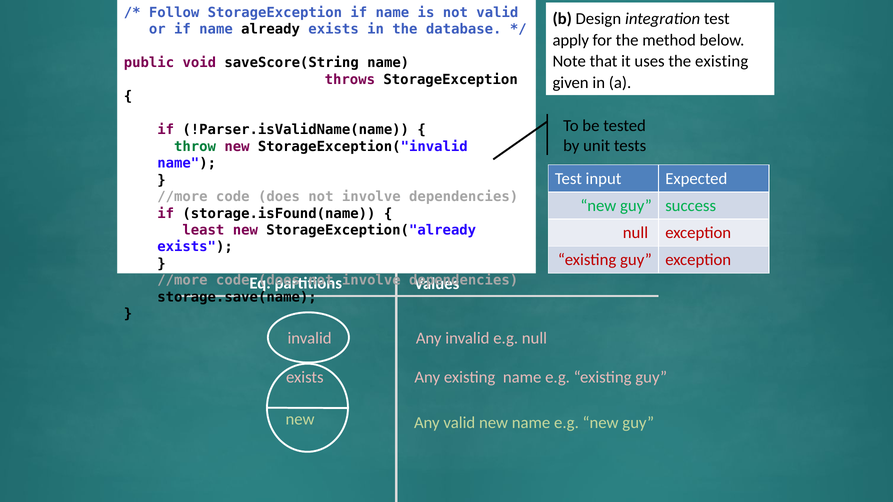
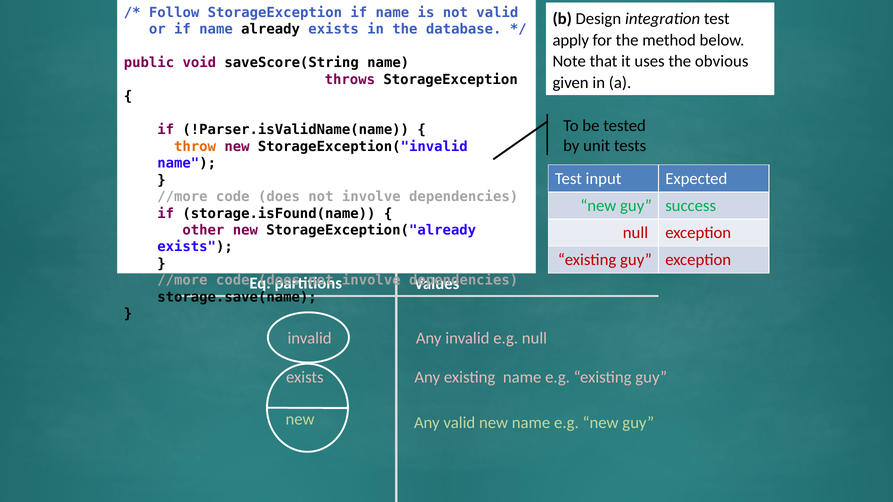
the existing: existing -> obvious
throw colour: green -> orange
least: least -> other
